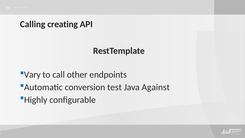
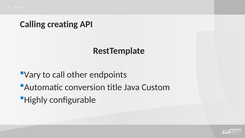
test: test -> title
Against: Against -> Custom
